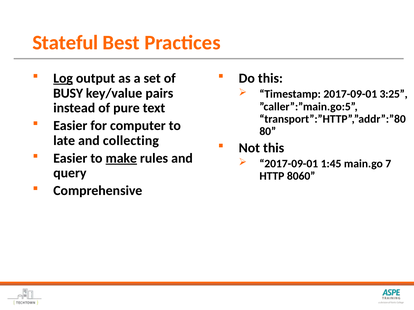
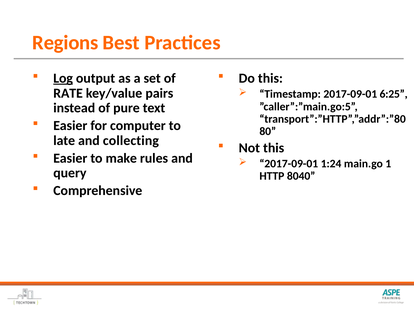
Stateful: Stateful -> Regions
BUSY: BUSY -> RATE
3:25: 3:25 -> 6:25
make underline: present -> none
1:45: 1:45 -> 1:24
7: 7 -> 1
8060: 8060 -> 8040
